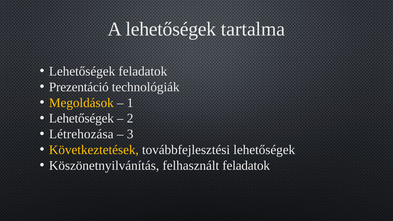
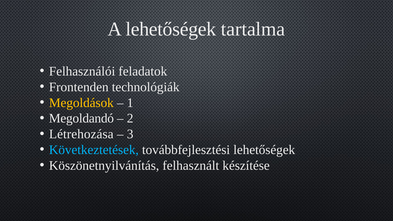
Lehetőségek at (82, 71): Lehetőségek -> Felhasználói
Prezentáció: Prezentáció -> Frontenden
Lehetőségek at (81, 118): Lehetőségek -> Megoldandó
Következtetések colour: yellow -> light blue
felhasznált feladatok: feladatok -> készítése
